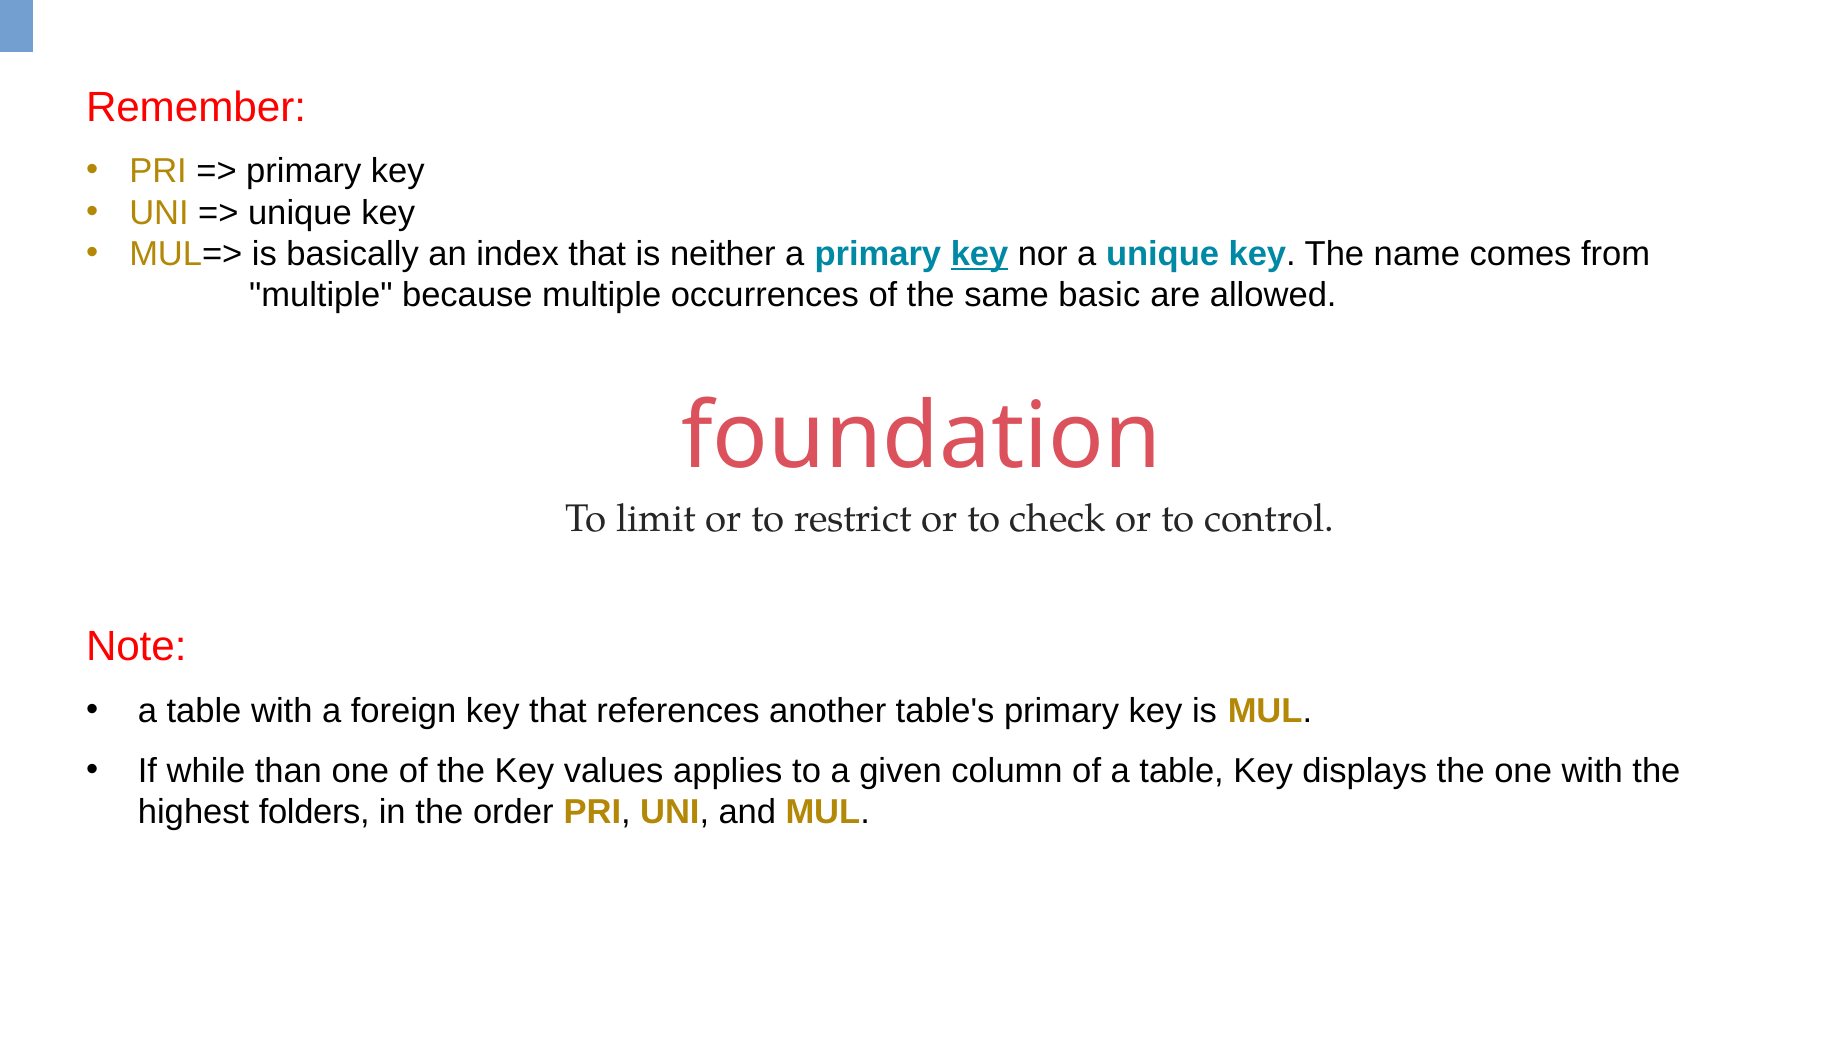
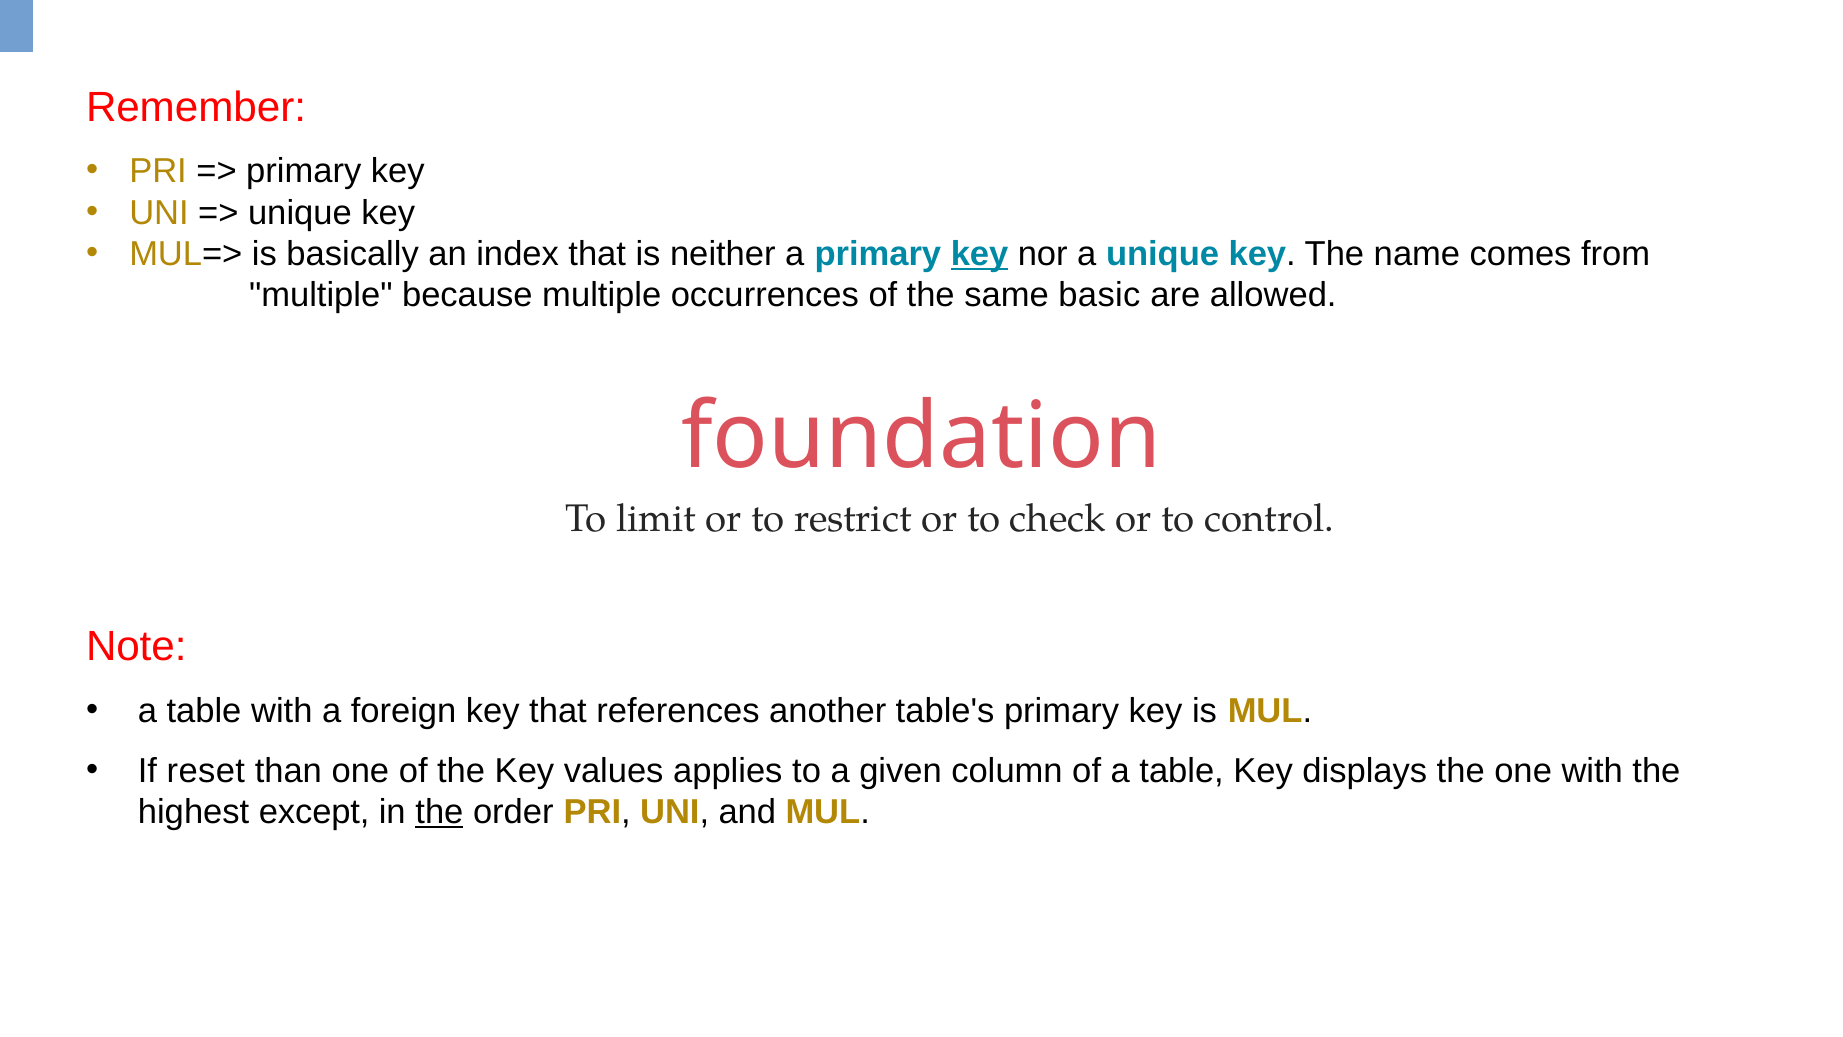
while: while -> reset
folders: folders -> except
the at (439, 812) underline: none -> present
